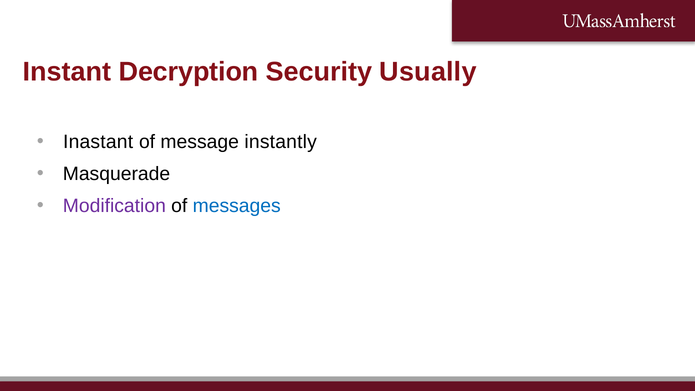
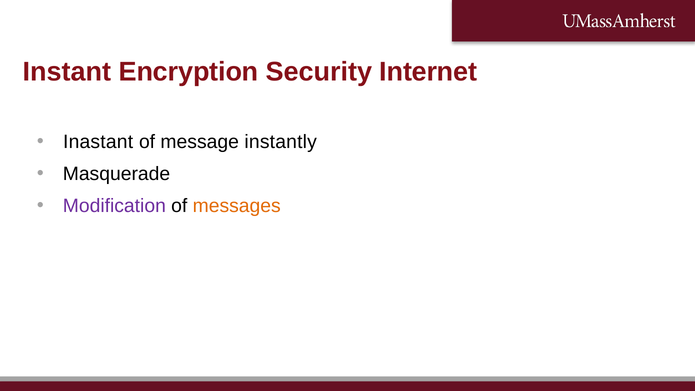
Decryption: Decryption -> Encryption
Usually: Usually -> Internet
messages colour: blue -> orange
